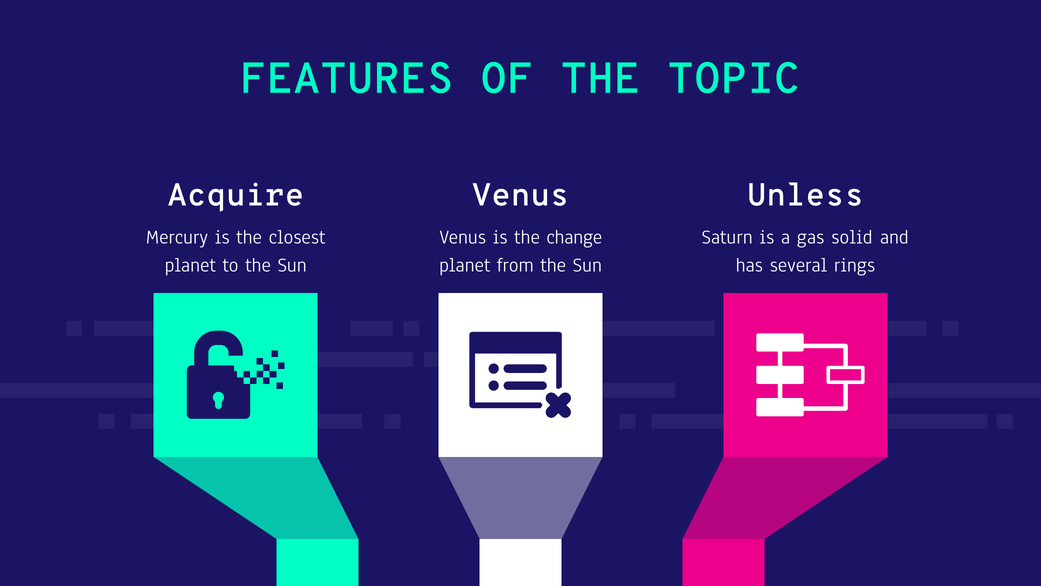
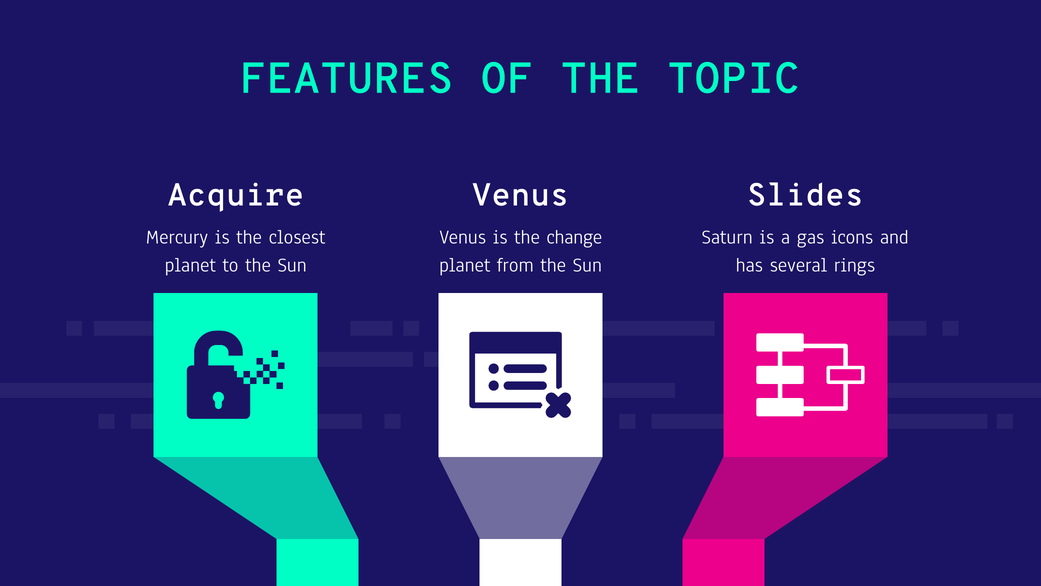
Unless: Unless -> Slides
solid: solid -> icons
